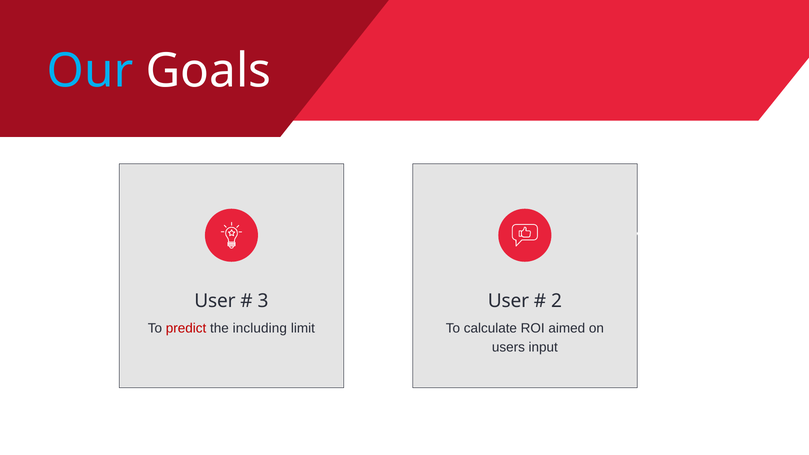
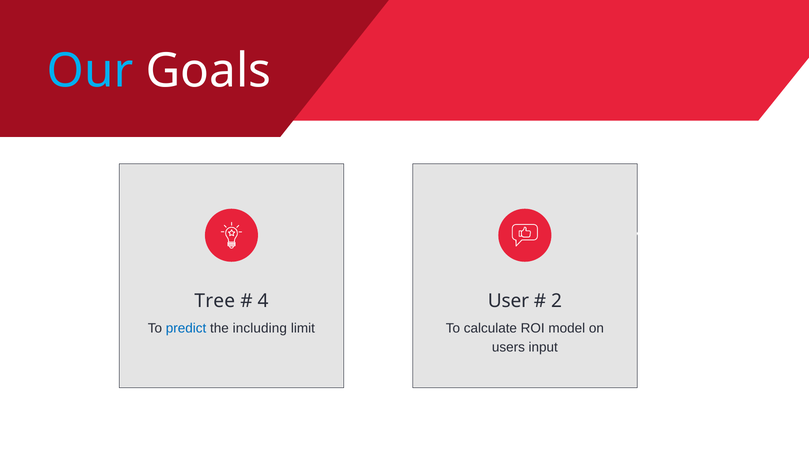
User at (215, 301): User -> Tree
3: 3 -> 4
predict colour: red -> blue
aimed: aimed -> model
